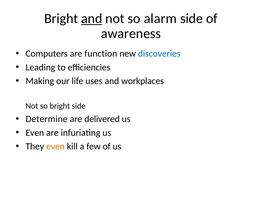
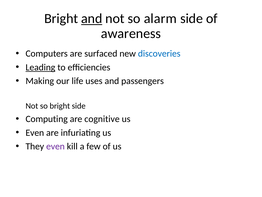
function: function -> surfaced
Leading underline: none -> present
workplaces: workplaces -> passengers
Determine: Determine -> Computing
delivered: delivered -> cognitive
even at (55, 146) colour: orange -> purple
